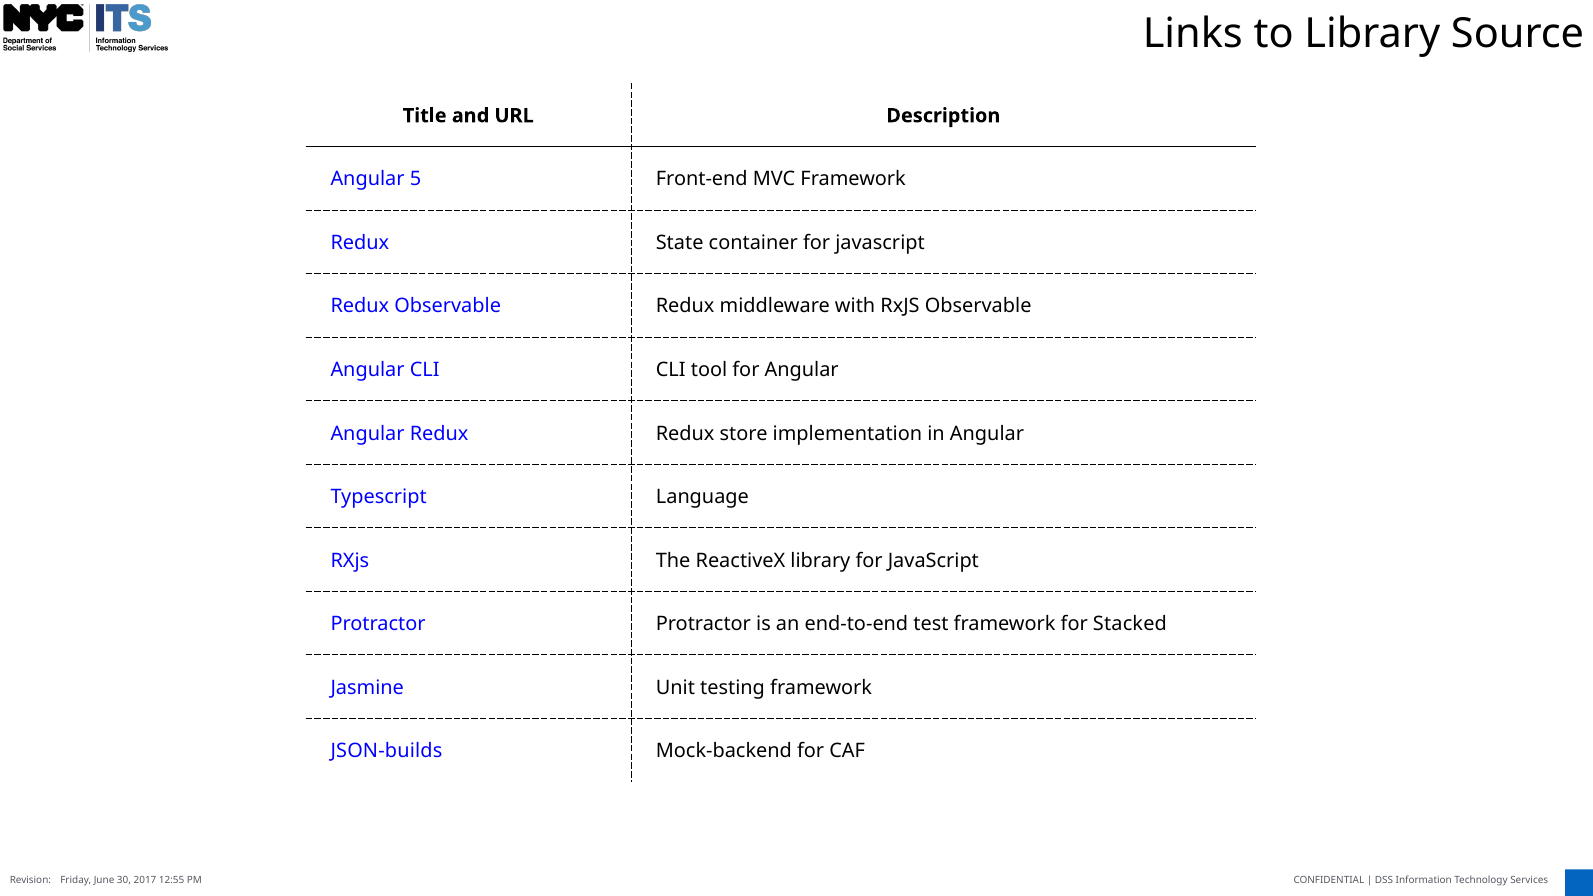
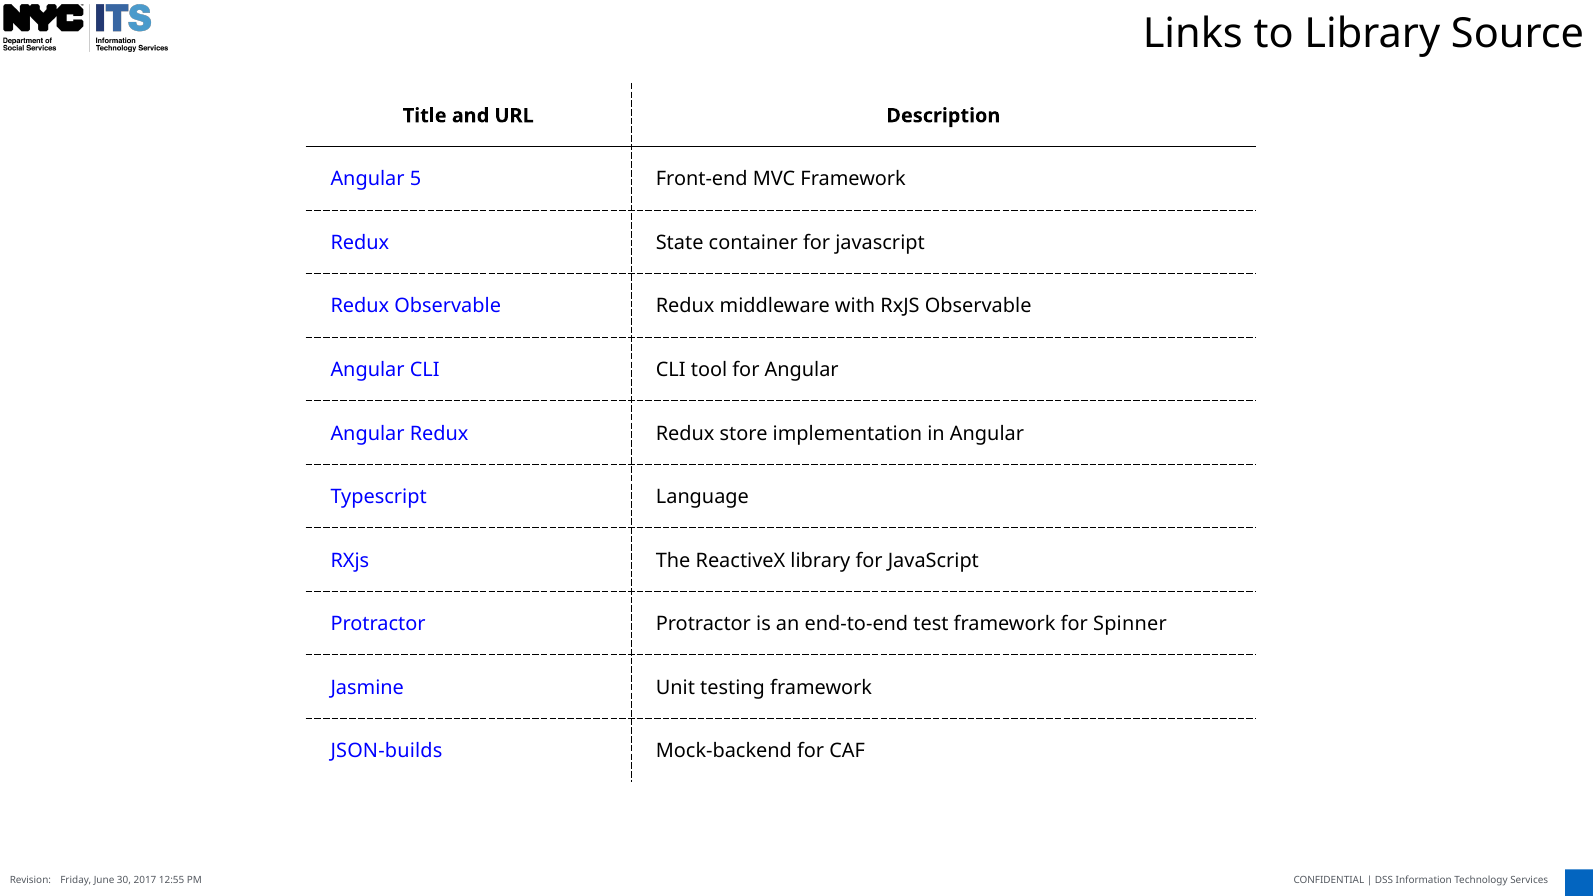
Stacked: Stacked -> Spinner
